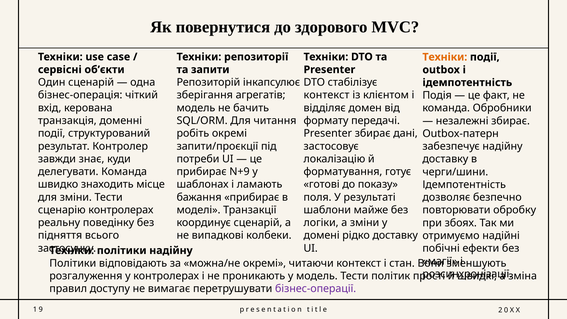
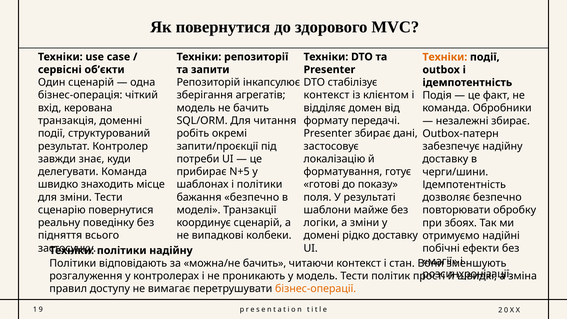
N+9: N+9 -> N+5
і ламають: ламають -> політики
бажання прибирає: прибирає -> безпечно
сценарію контролерах: контролерах -> повернутися
можна/не окремі: окремі -> бачить
бізнес‑операції colour: purple -> orange
